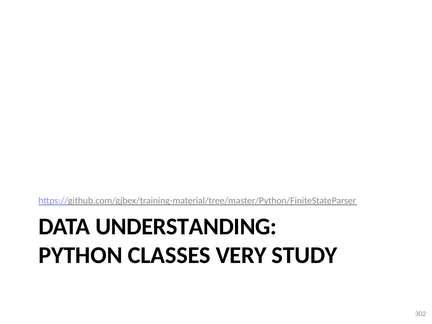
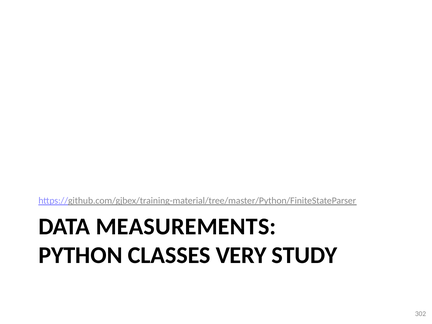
UNDERSTANDING: UNDERSTANDING -> MEASUREMENTS
